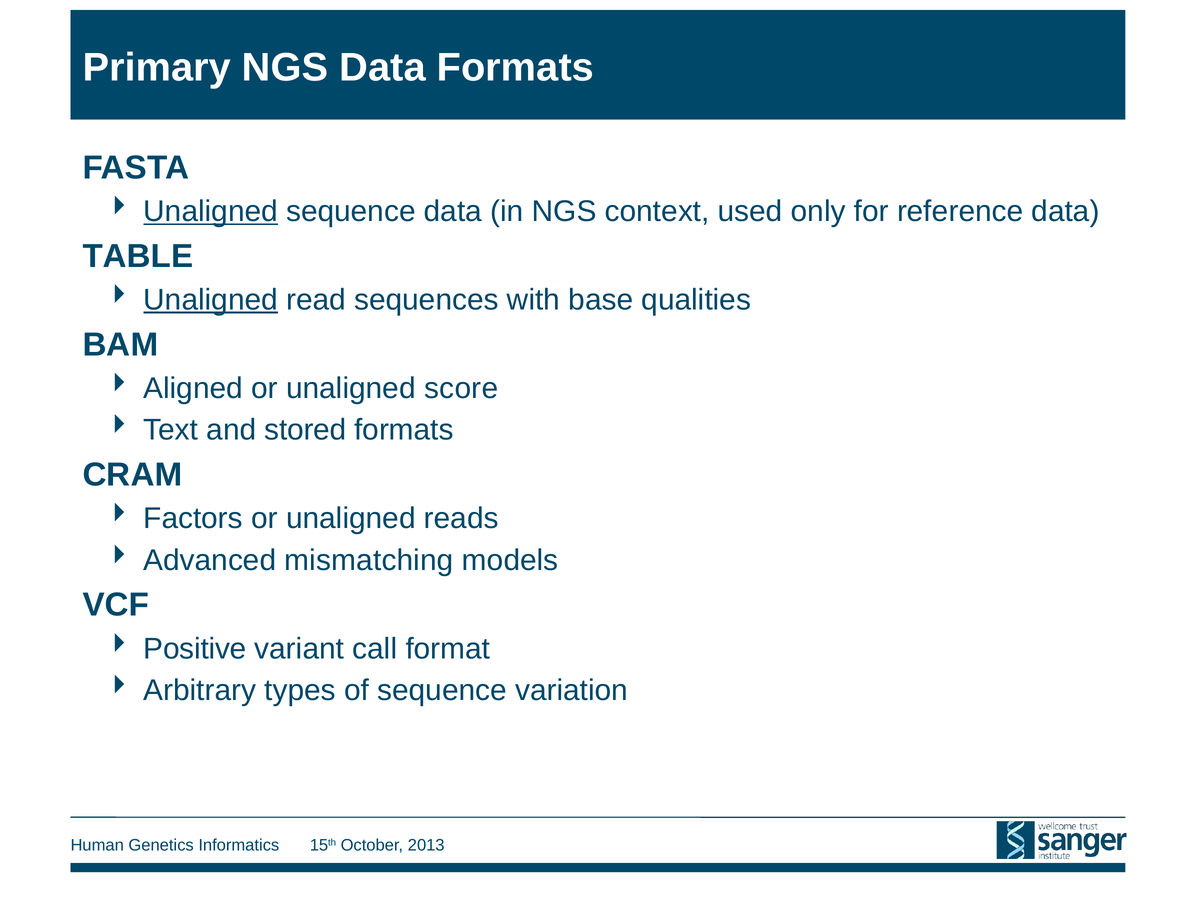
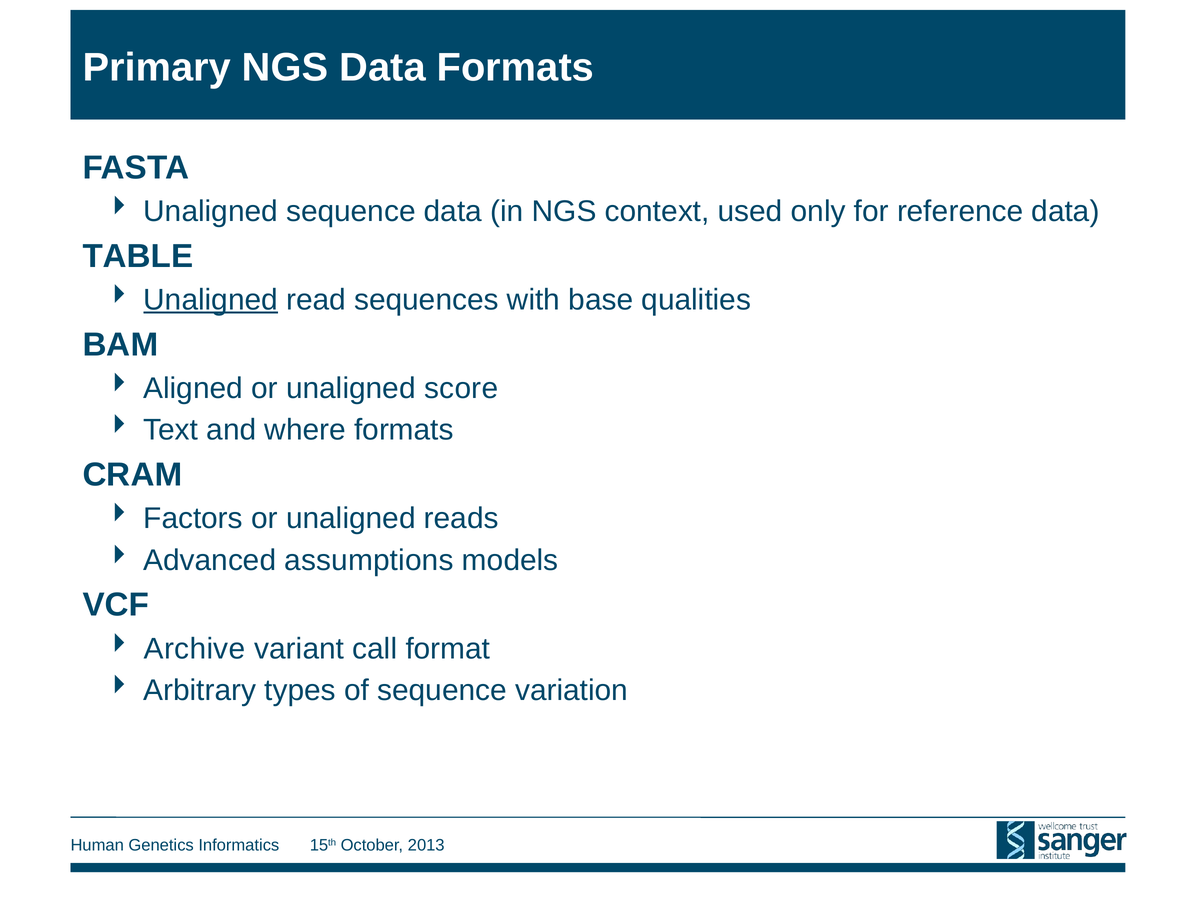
Unaligned at (211, 211) underline: present -> none
stored: stored -> where
mismatching: mismatching -> assumptions
Positive: Positive -> Archive
